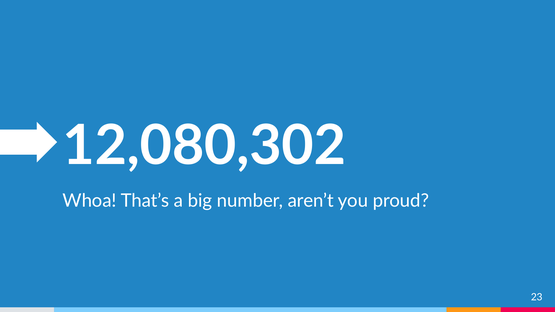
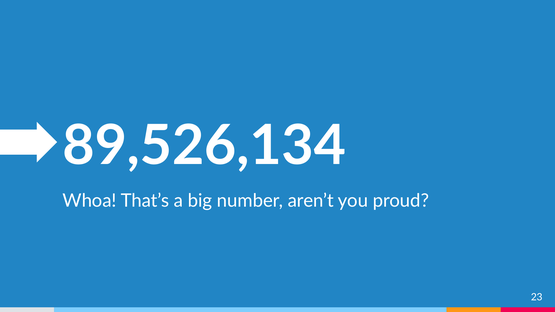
12,080,302: 12,080,302 -> 89,526,134
